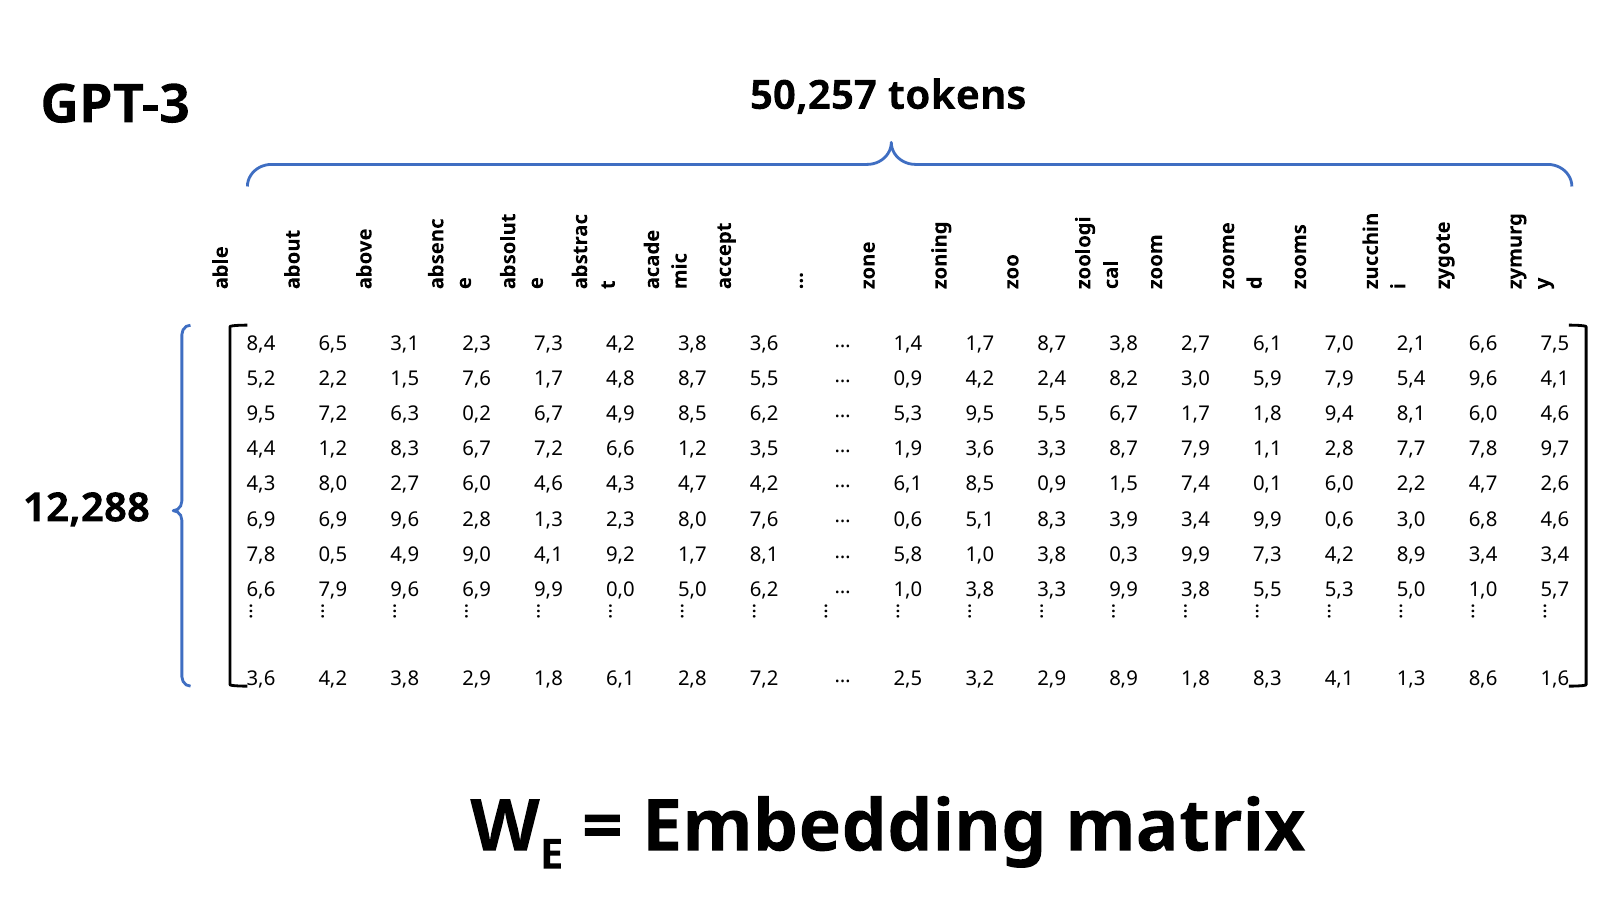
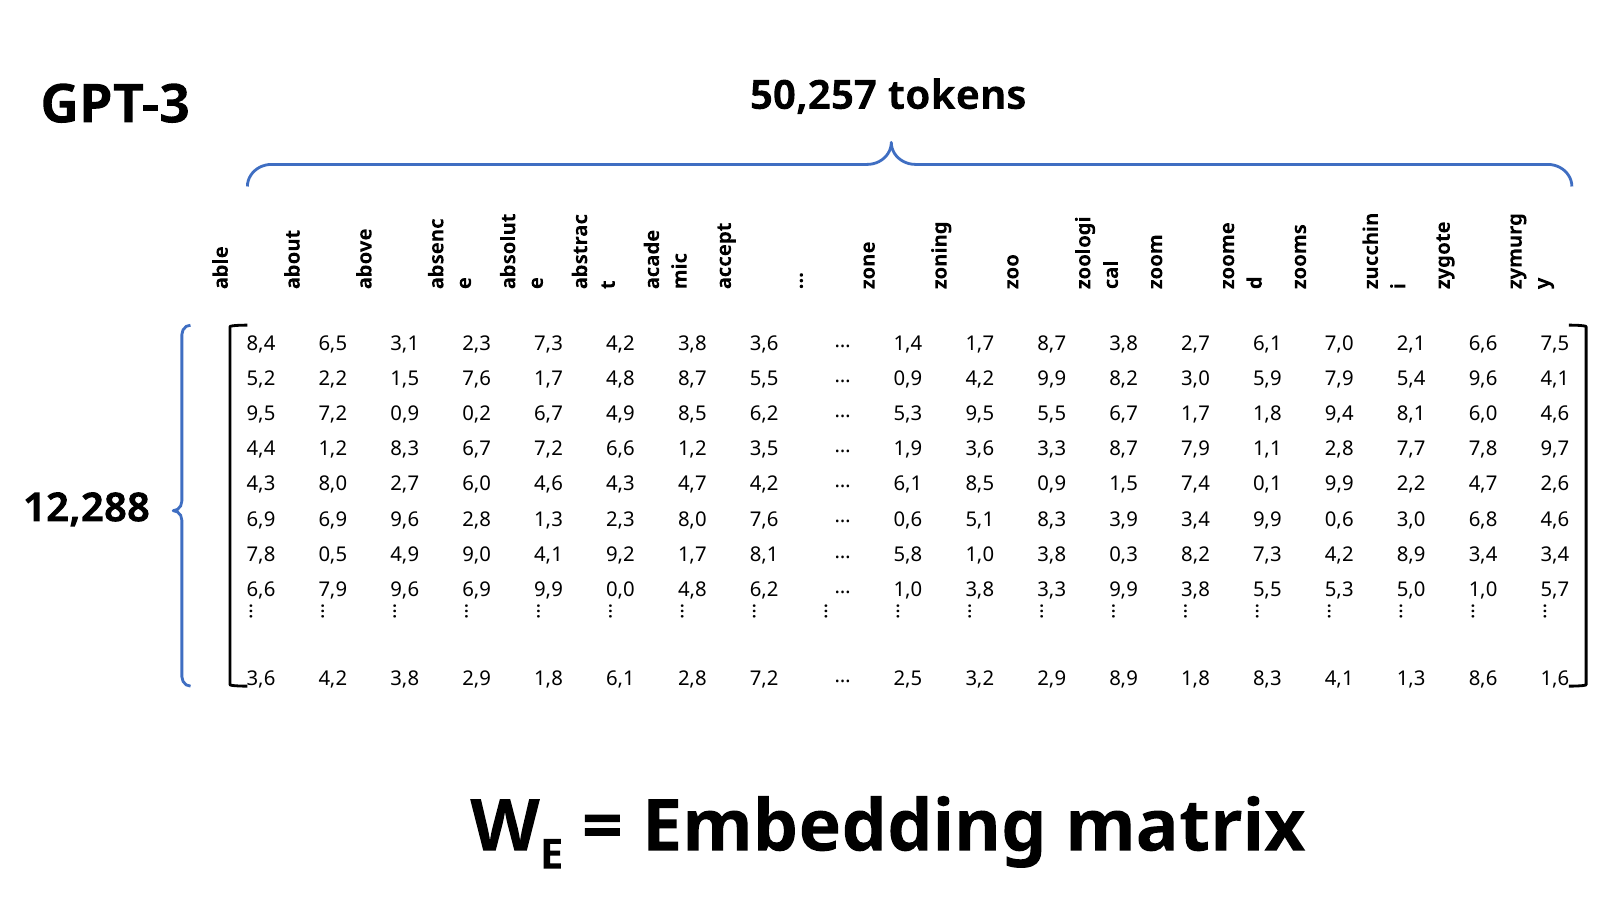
4,2 2,4: 2,4 -> 9,9
7,2 6,3: 6,3 -> 0,9
0,1 6,0: 6,0 -> 9,9
0,3 9,9: 9,9 -> 8,2
0,0 5,0: 5,0 -> 4,8
